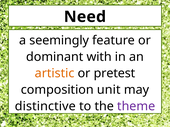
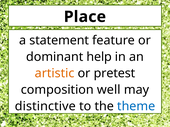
Need: Need -> Place
seemingly: seemingly -> statement
with: with -> help
unit: unit -> well
theme colour: purple -> blue
